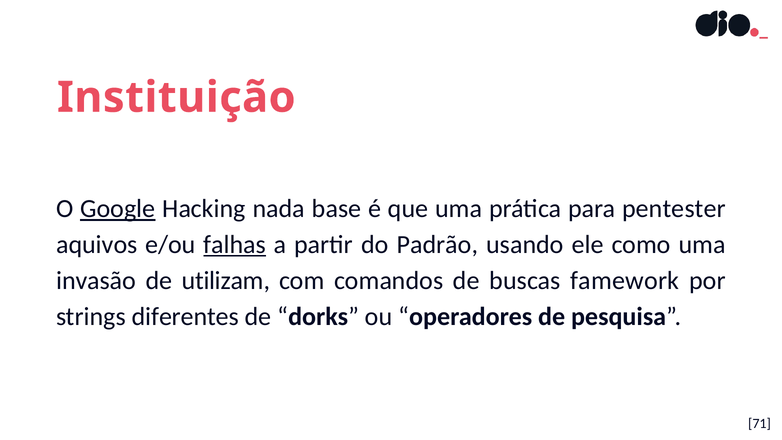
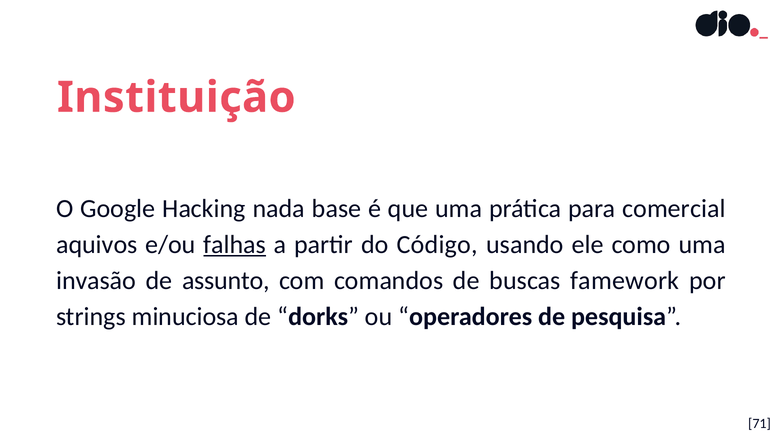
Google underline: present -> none
pentester: pentester -> comercial
Padrão: Padrão -> Código
utilizam: utilizam -> assunto
diferentes: diferentes -> minuciosa
